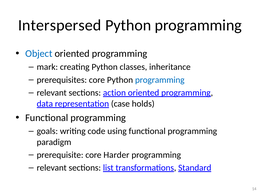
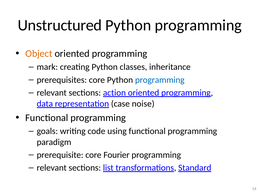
Interspersed: Interspersed -> Unstructured
Object colour: blue -> orange
holds: holds -> noise
Harder: Harder -> Fourier
